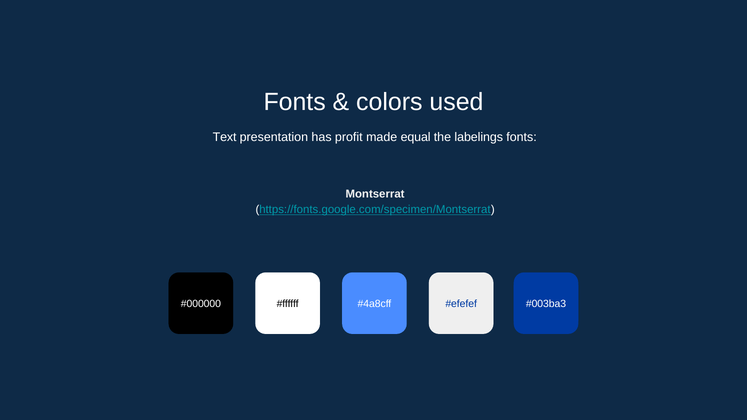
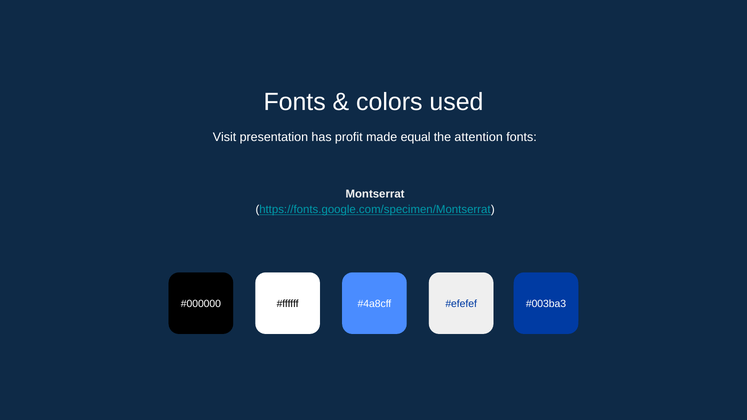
Text: Text -> Visit
labelings: labelings -> attention
